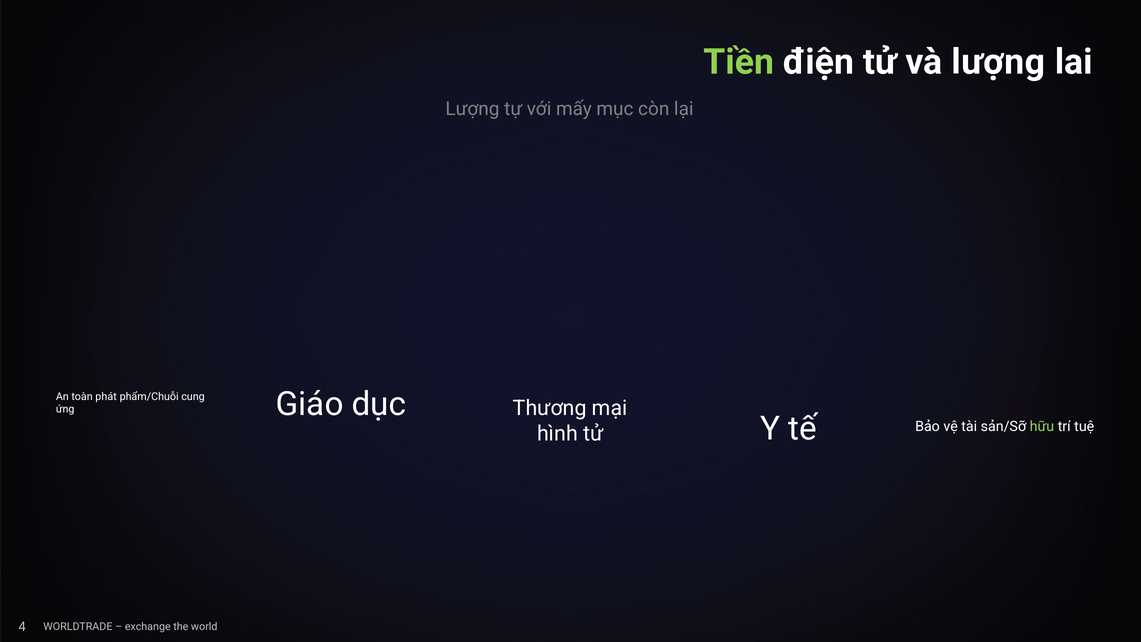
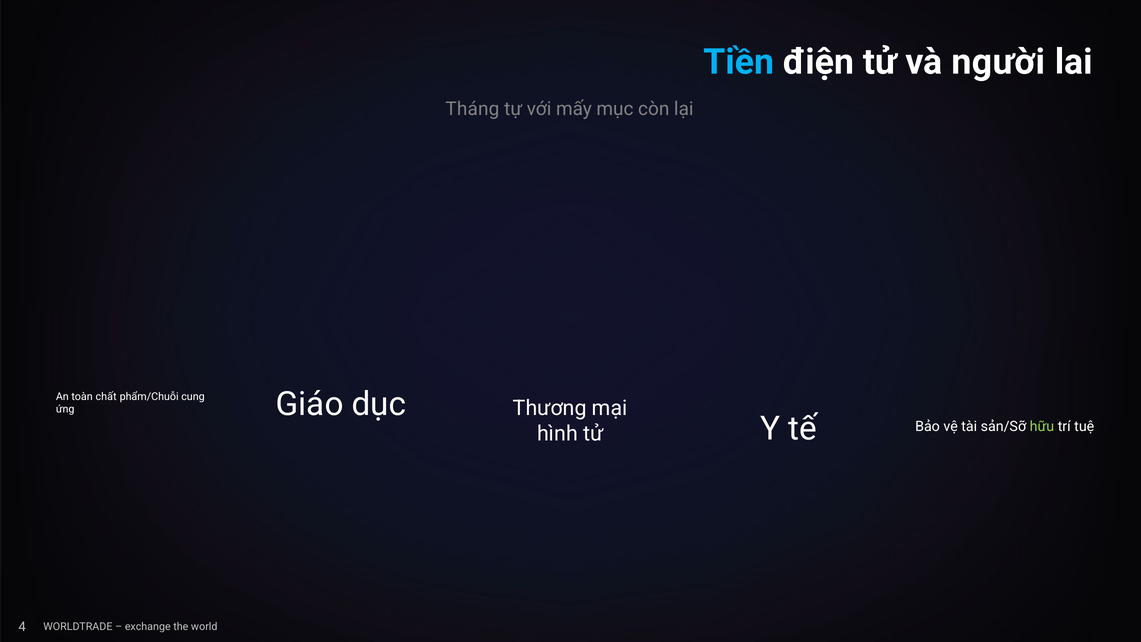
Tiền colour: light green -> light blue
và lượng: lượng -> người
Lượng at (472, 109): Lượng -> Tháng
phát: phát -> chất
